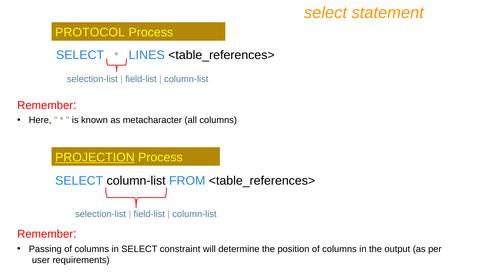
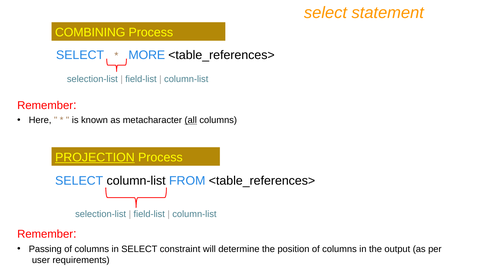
PROTOCOL: PROTOCOL -> COMBINING
LINES: LINES -> MORE
all underline: none -> present
